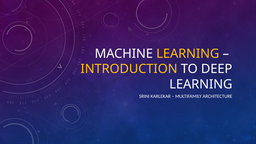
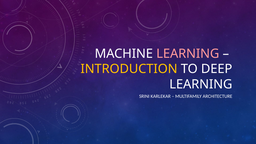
LEARNING at (188, 54) colour: yellow -> pink
